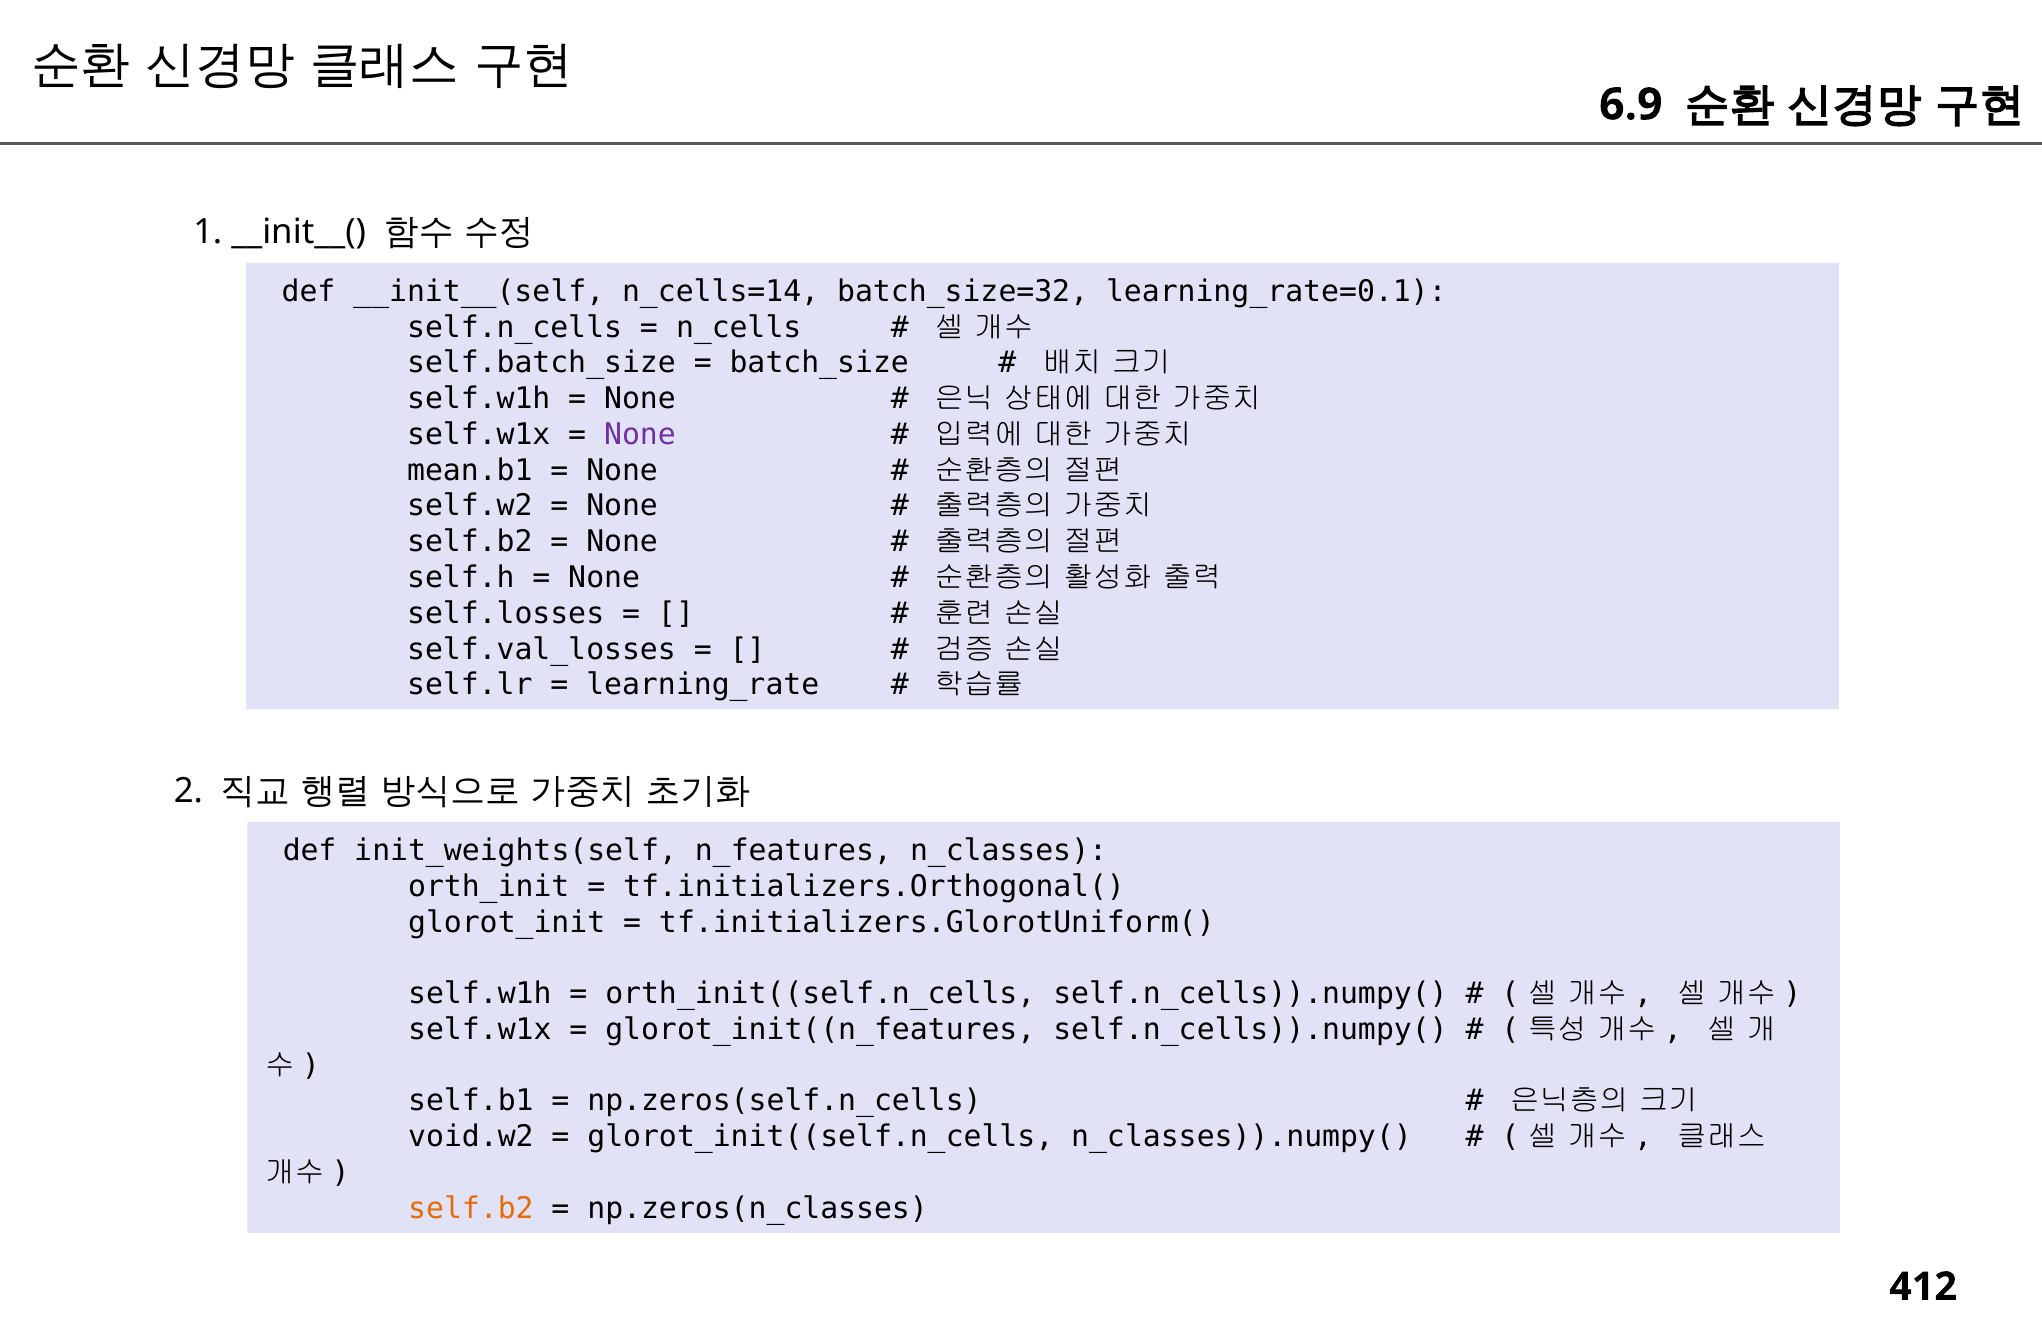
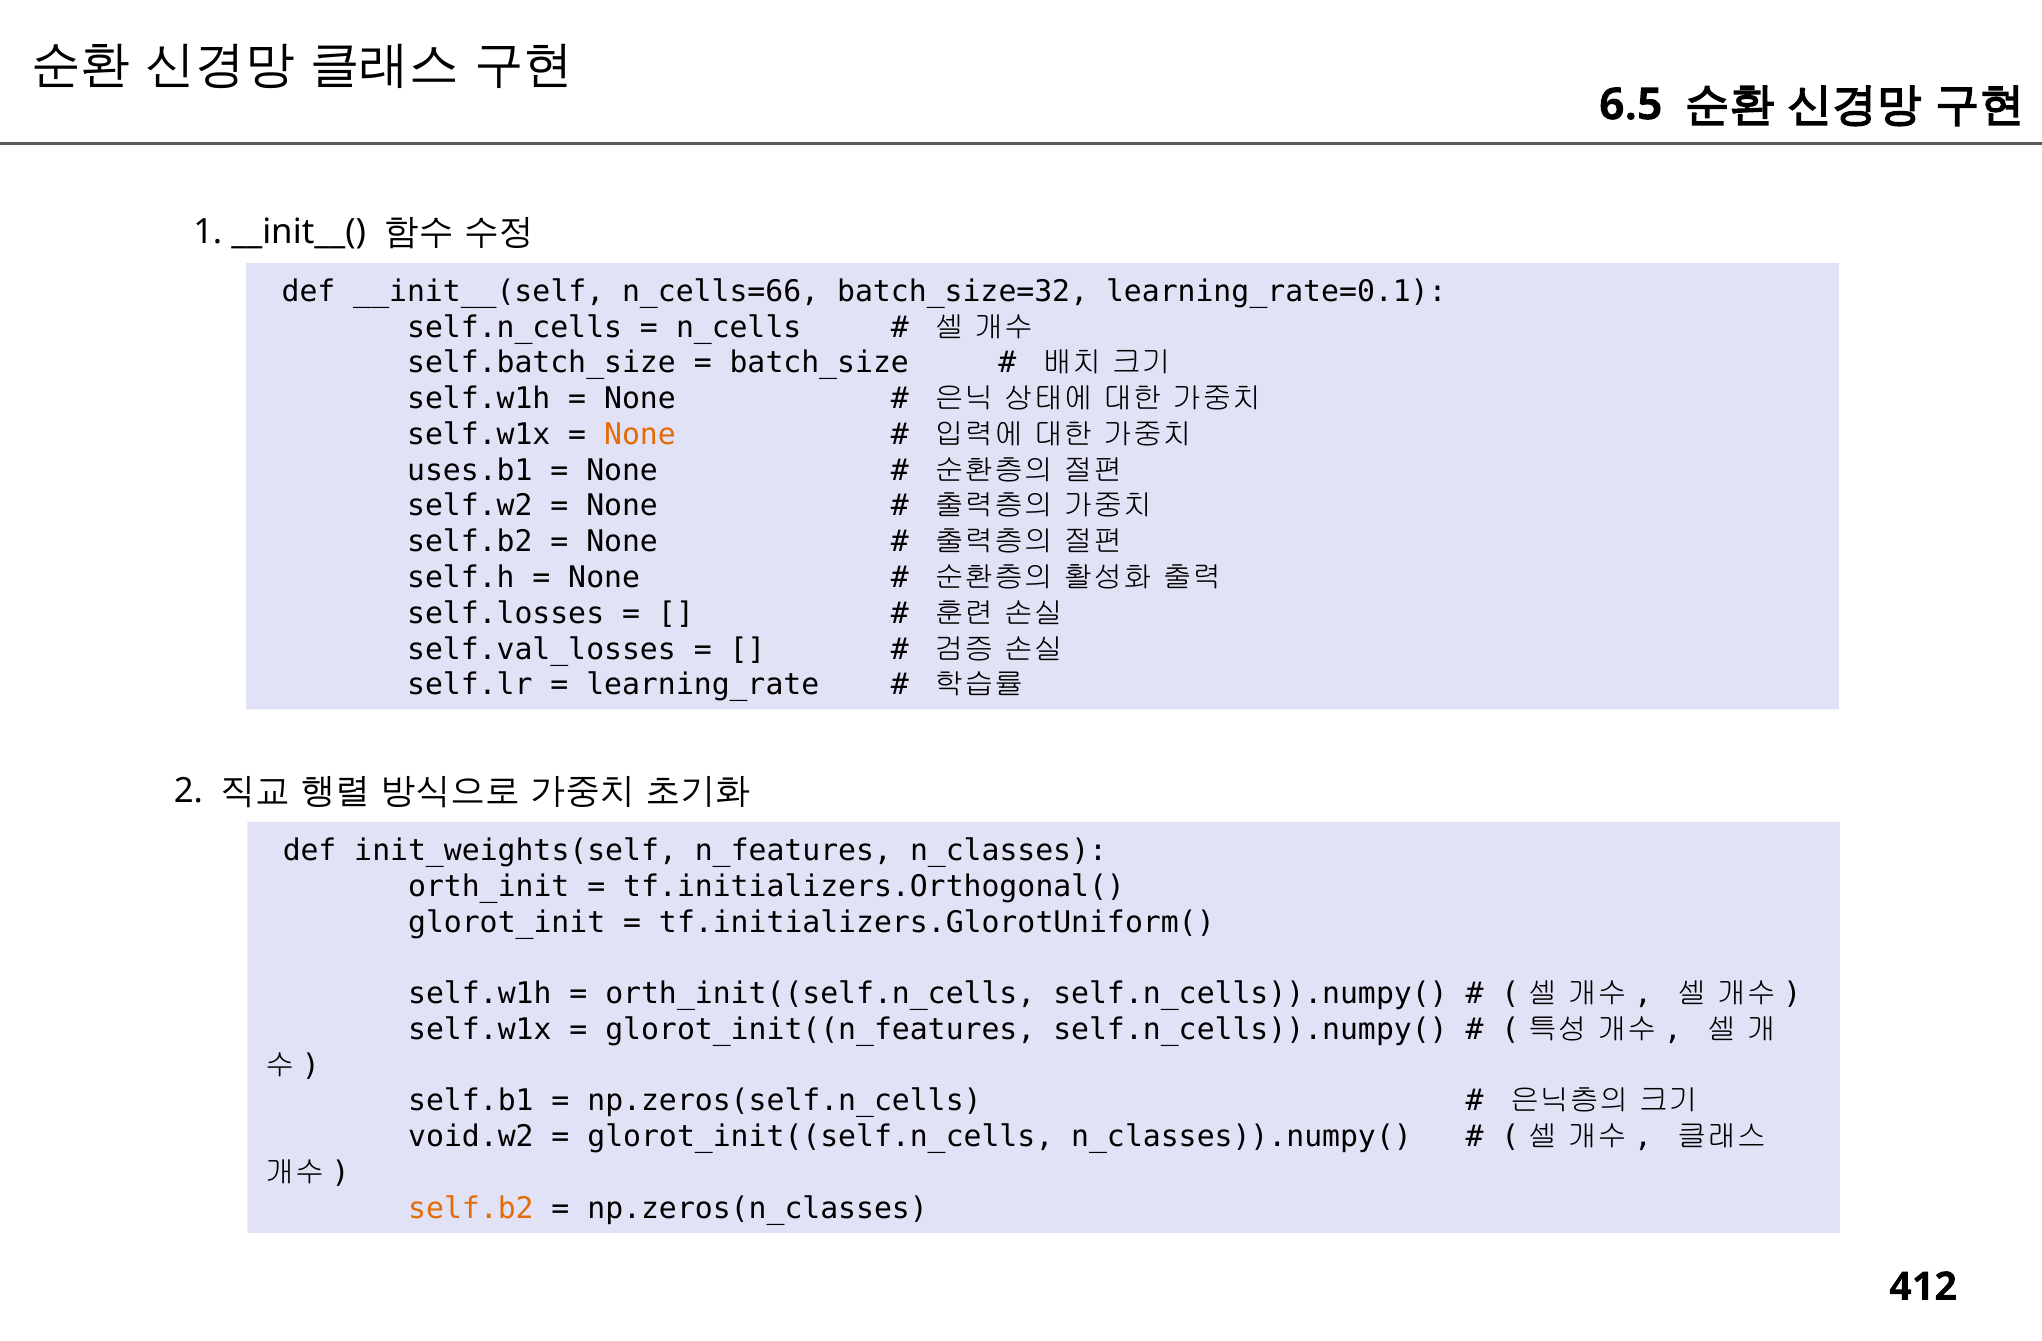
6.9: 6.9 -> 6.5
n_cells=14: n_cells=14 -> n_cells=66
None at (640, 435) colour: purple -> orange
mean.b1: mean.b1 -> uses.b1
